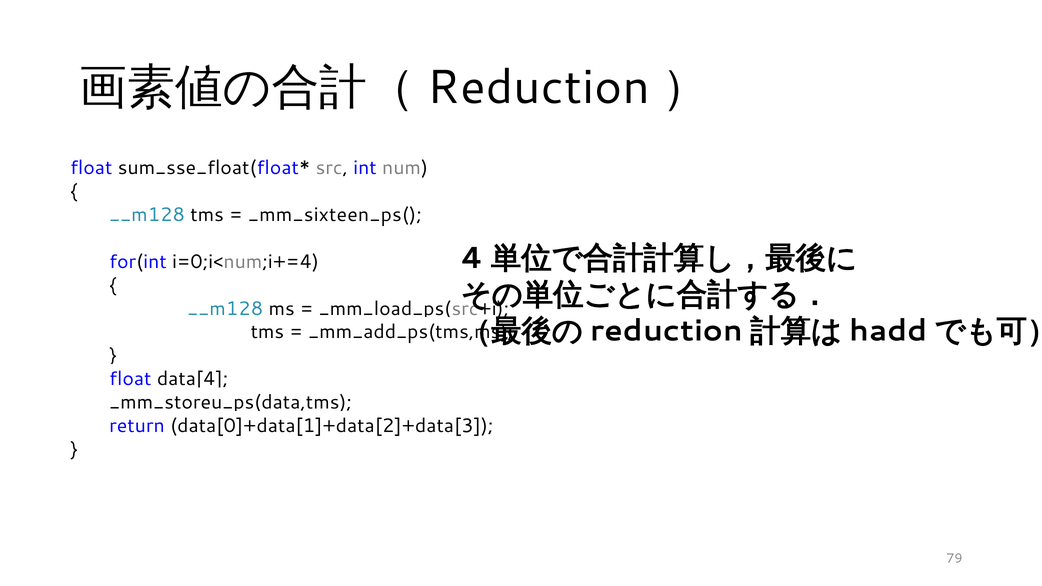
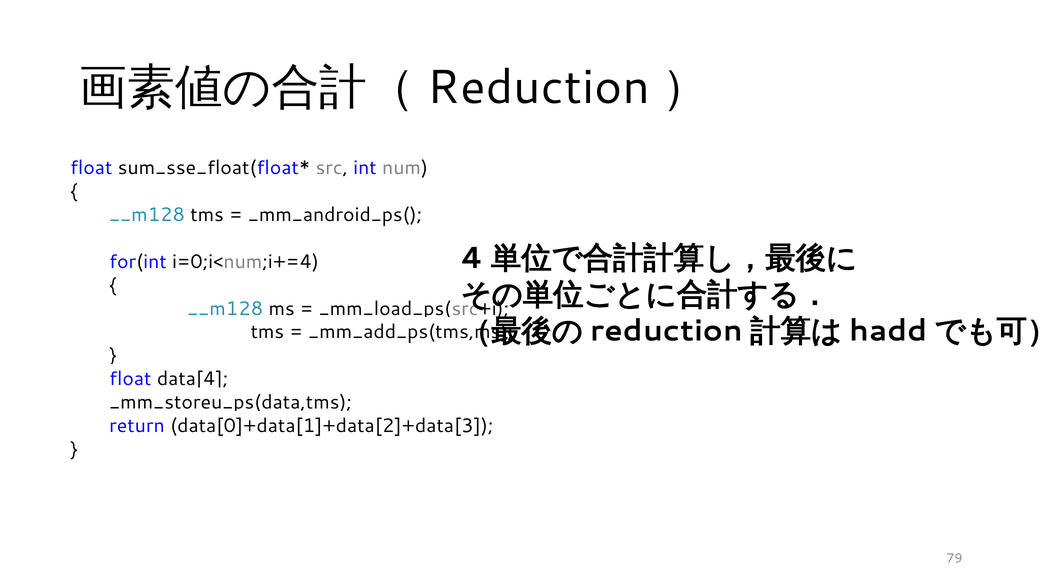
_mm_sixteen_ps(: _mm_sixteen_ps( -> _mm_android_ps(
